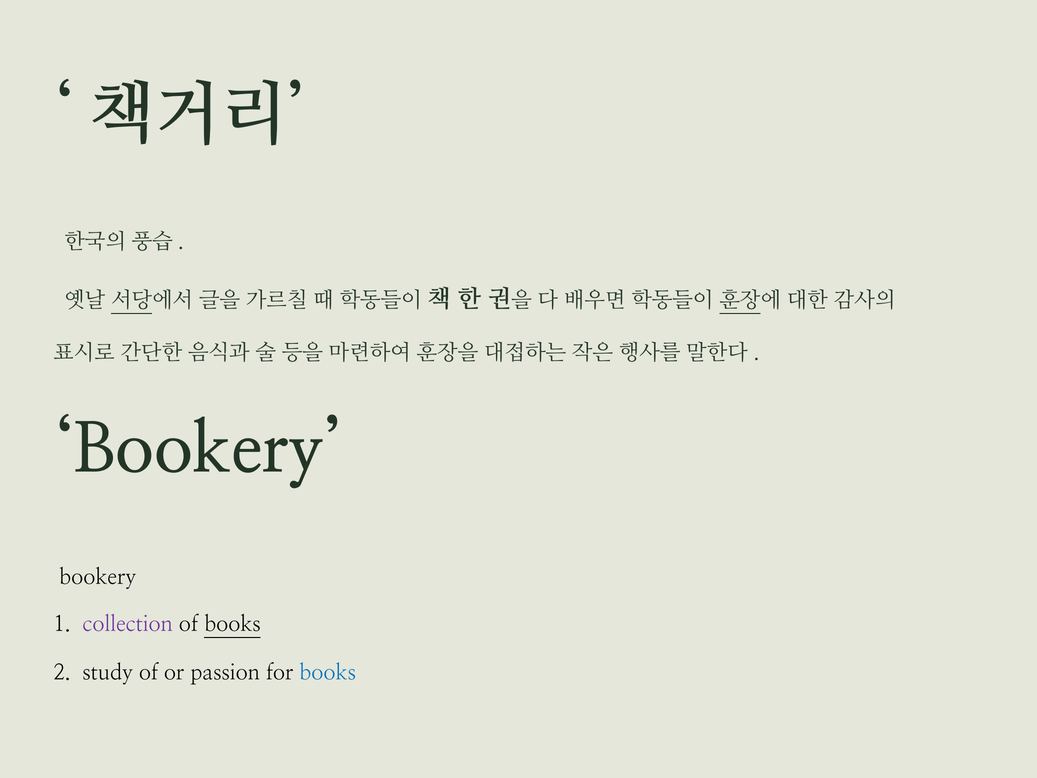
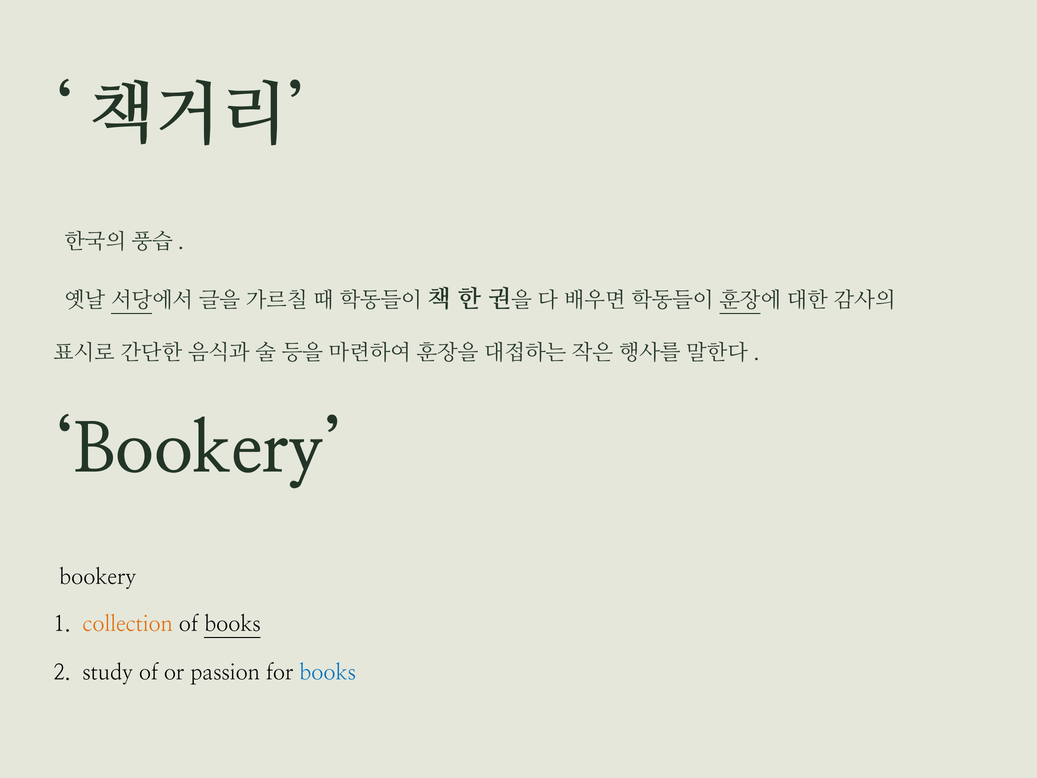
collection colour: purple -> orange
